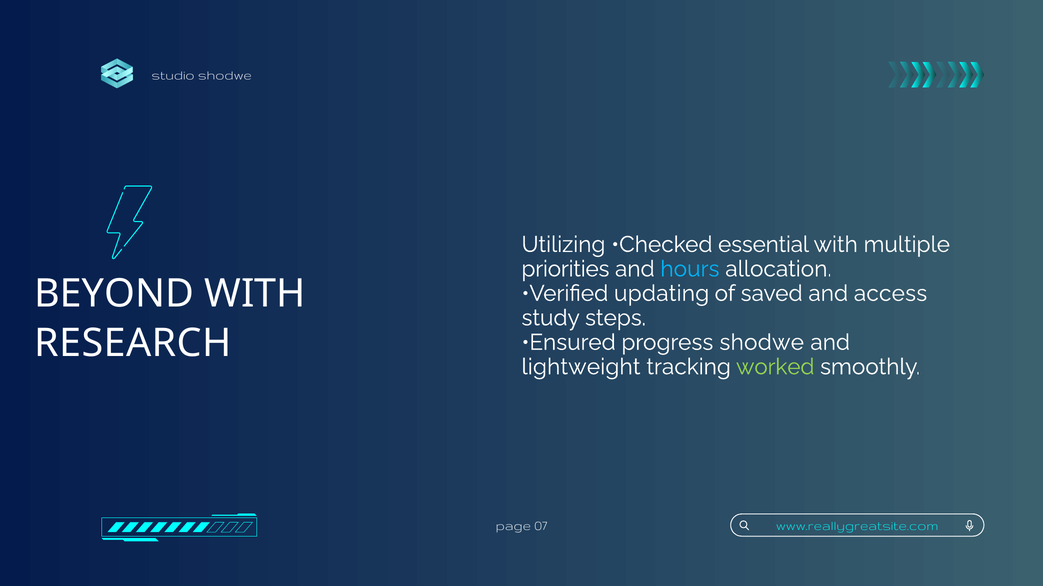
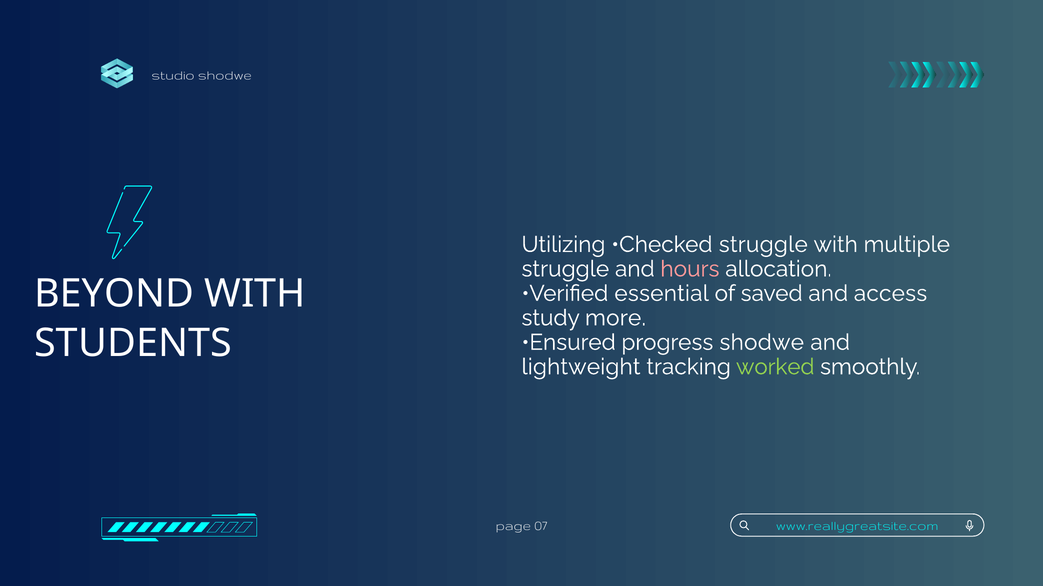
Checked essential: essential -> struggle
priorities at (565, 269): priorities -> struggle
hours colour: light blue -> pink
updating: updating -> essential
steps: steps -> more
RESEARCH: RESEARCH -> STUDENTS
